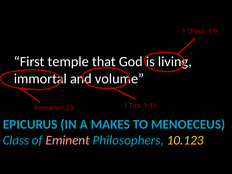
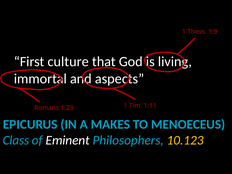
temple: temple -> culture
volume: volume -> aspects
Eminent colour: pink -> white
